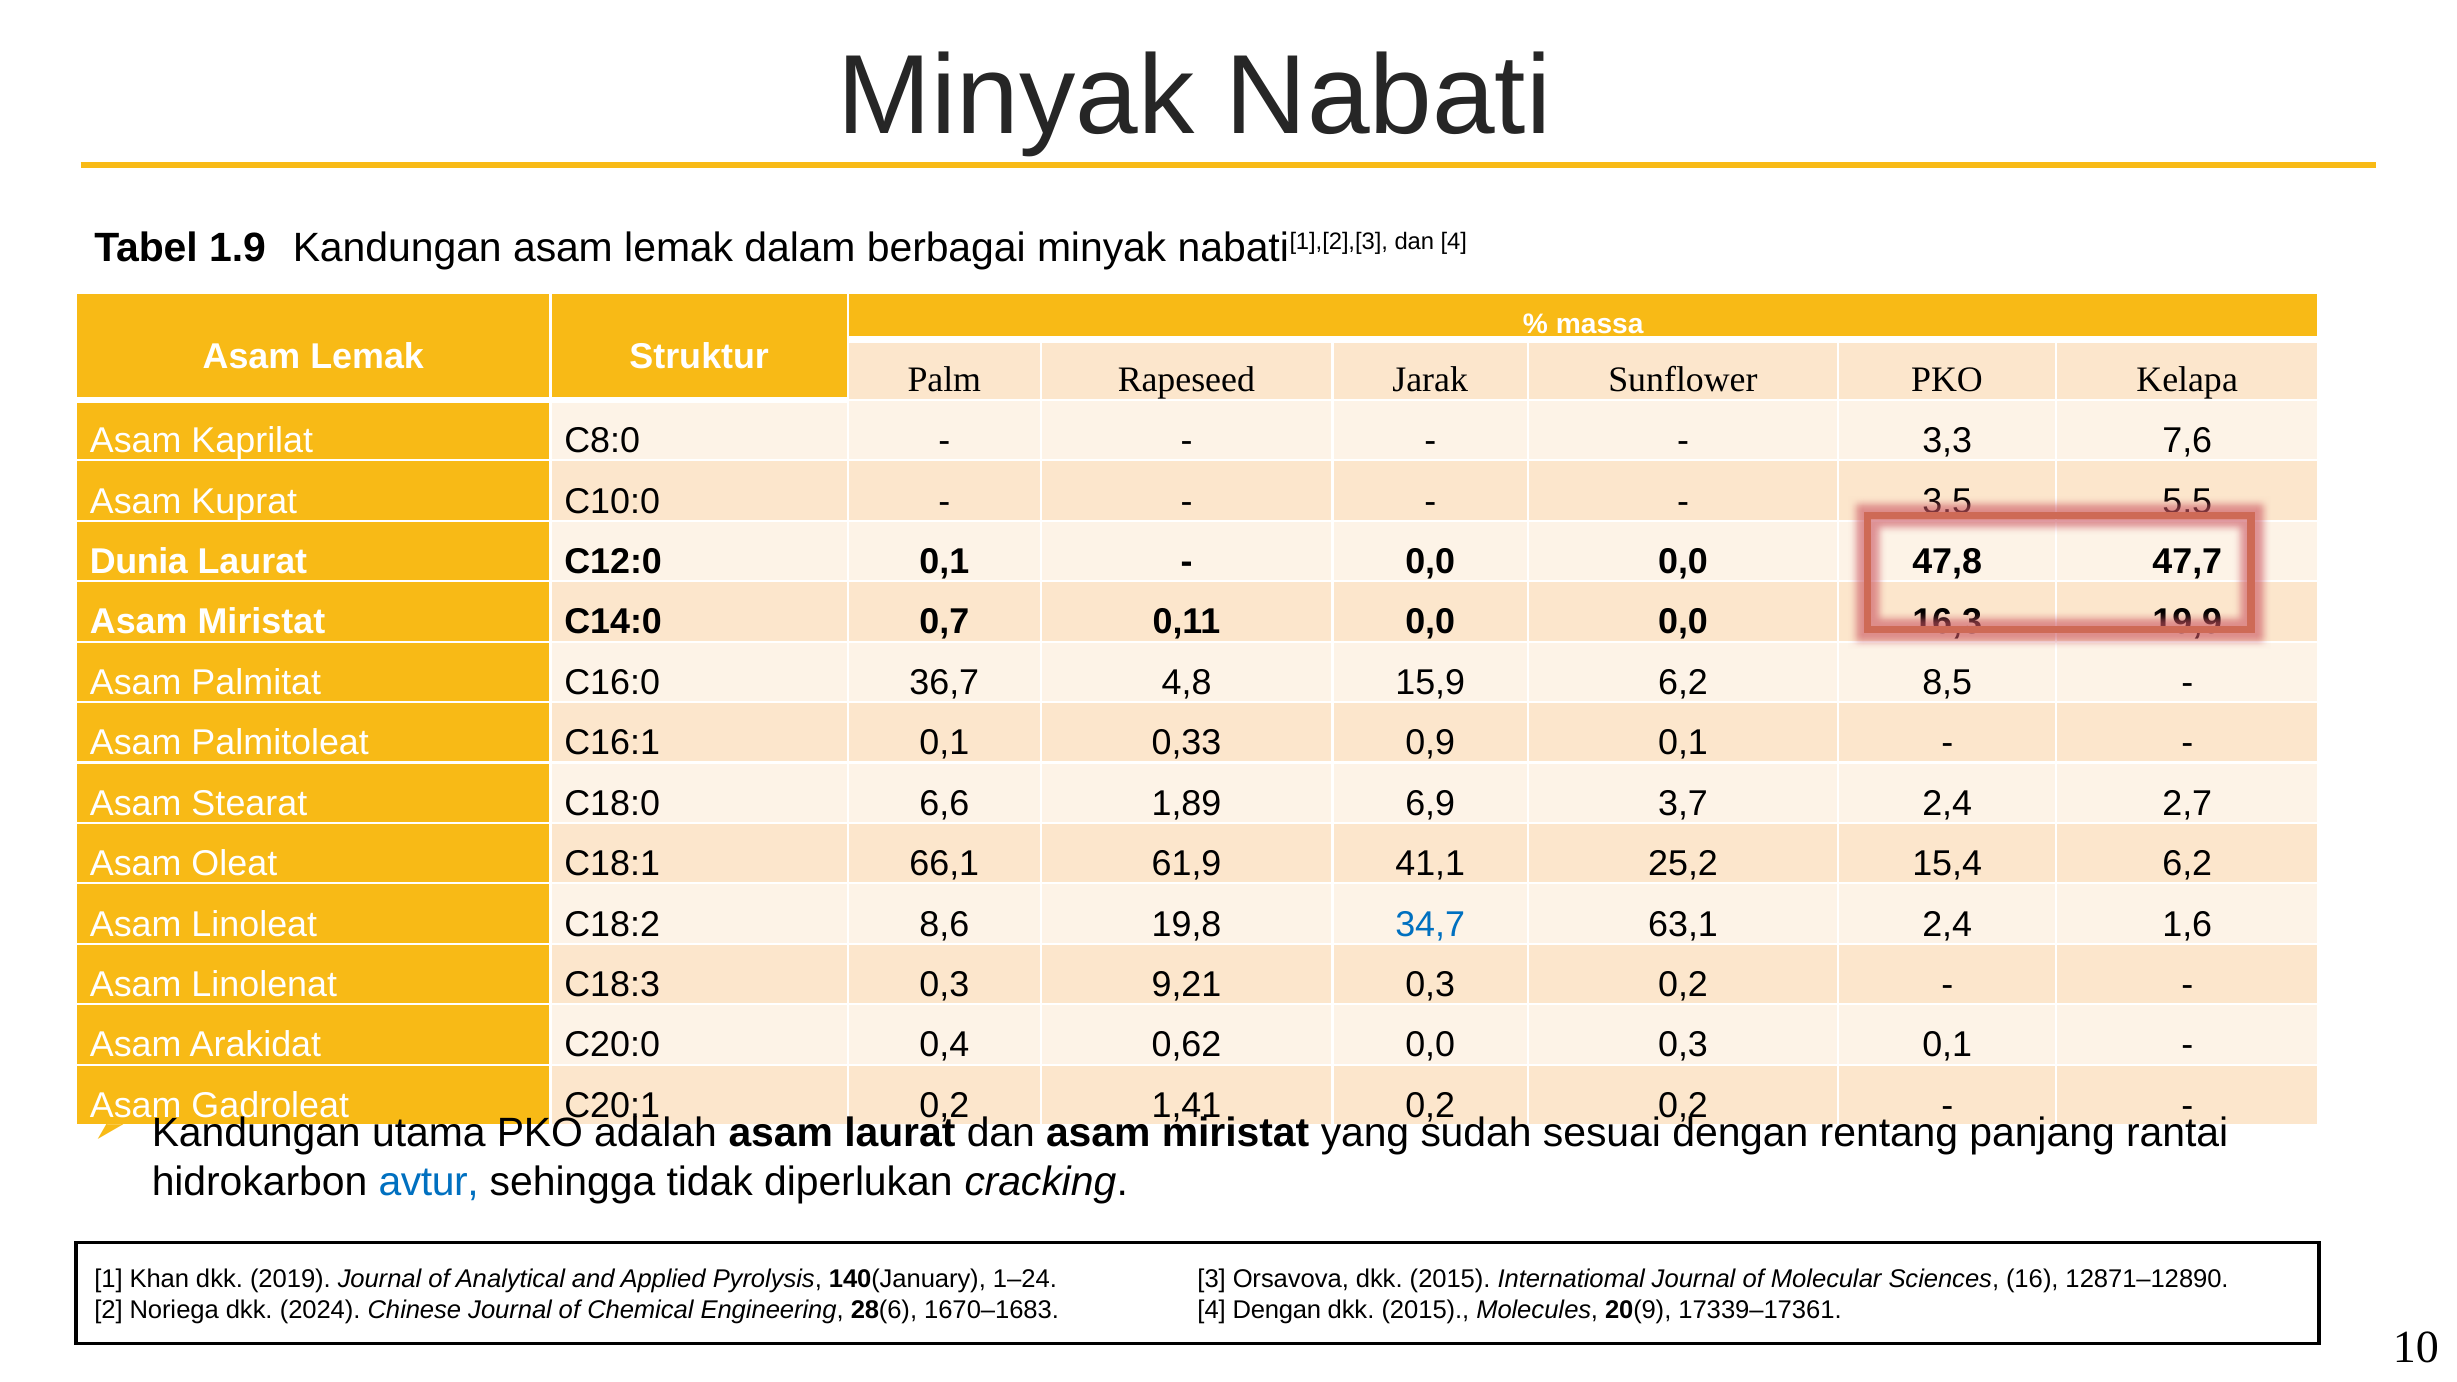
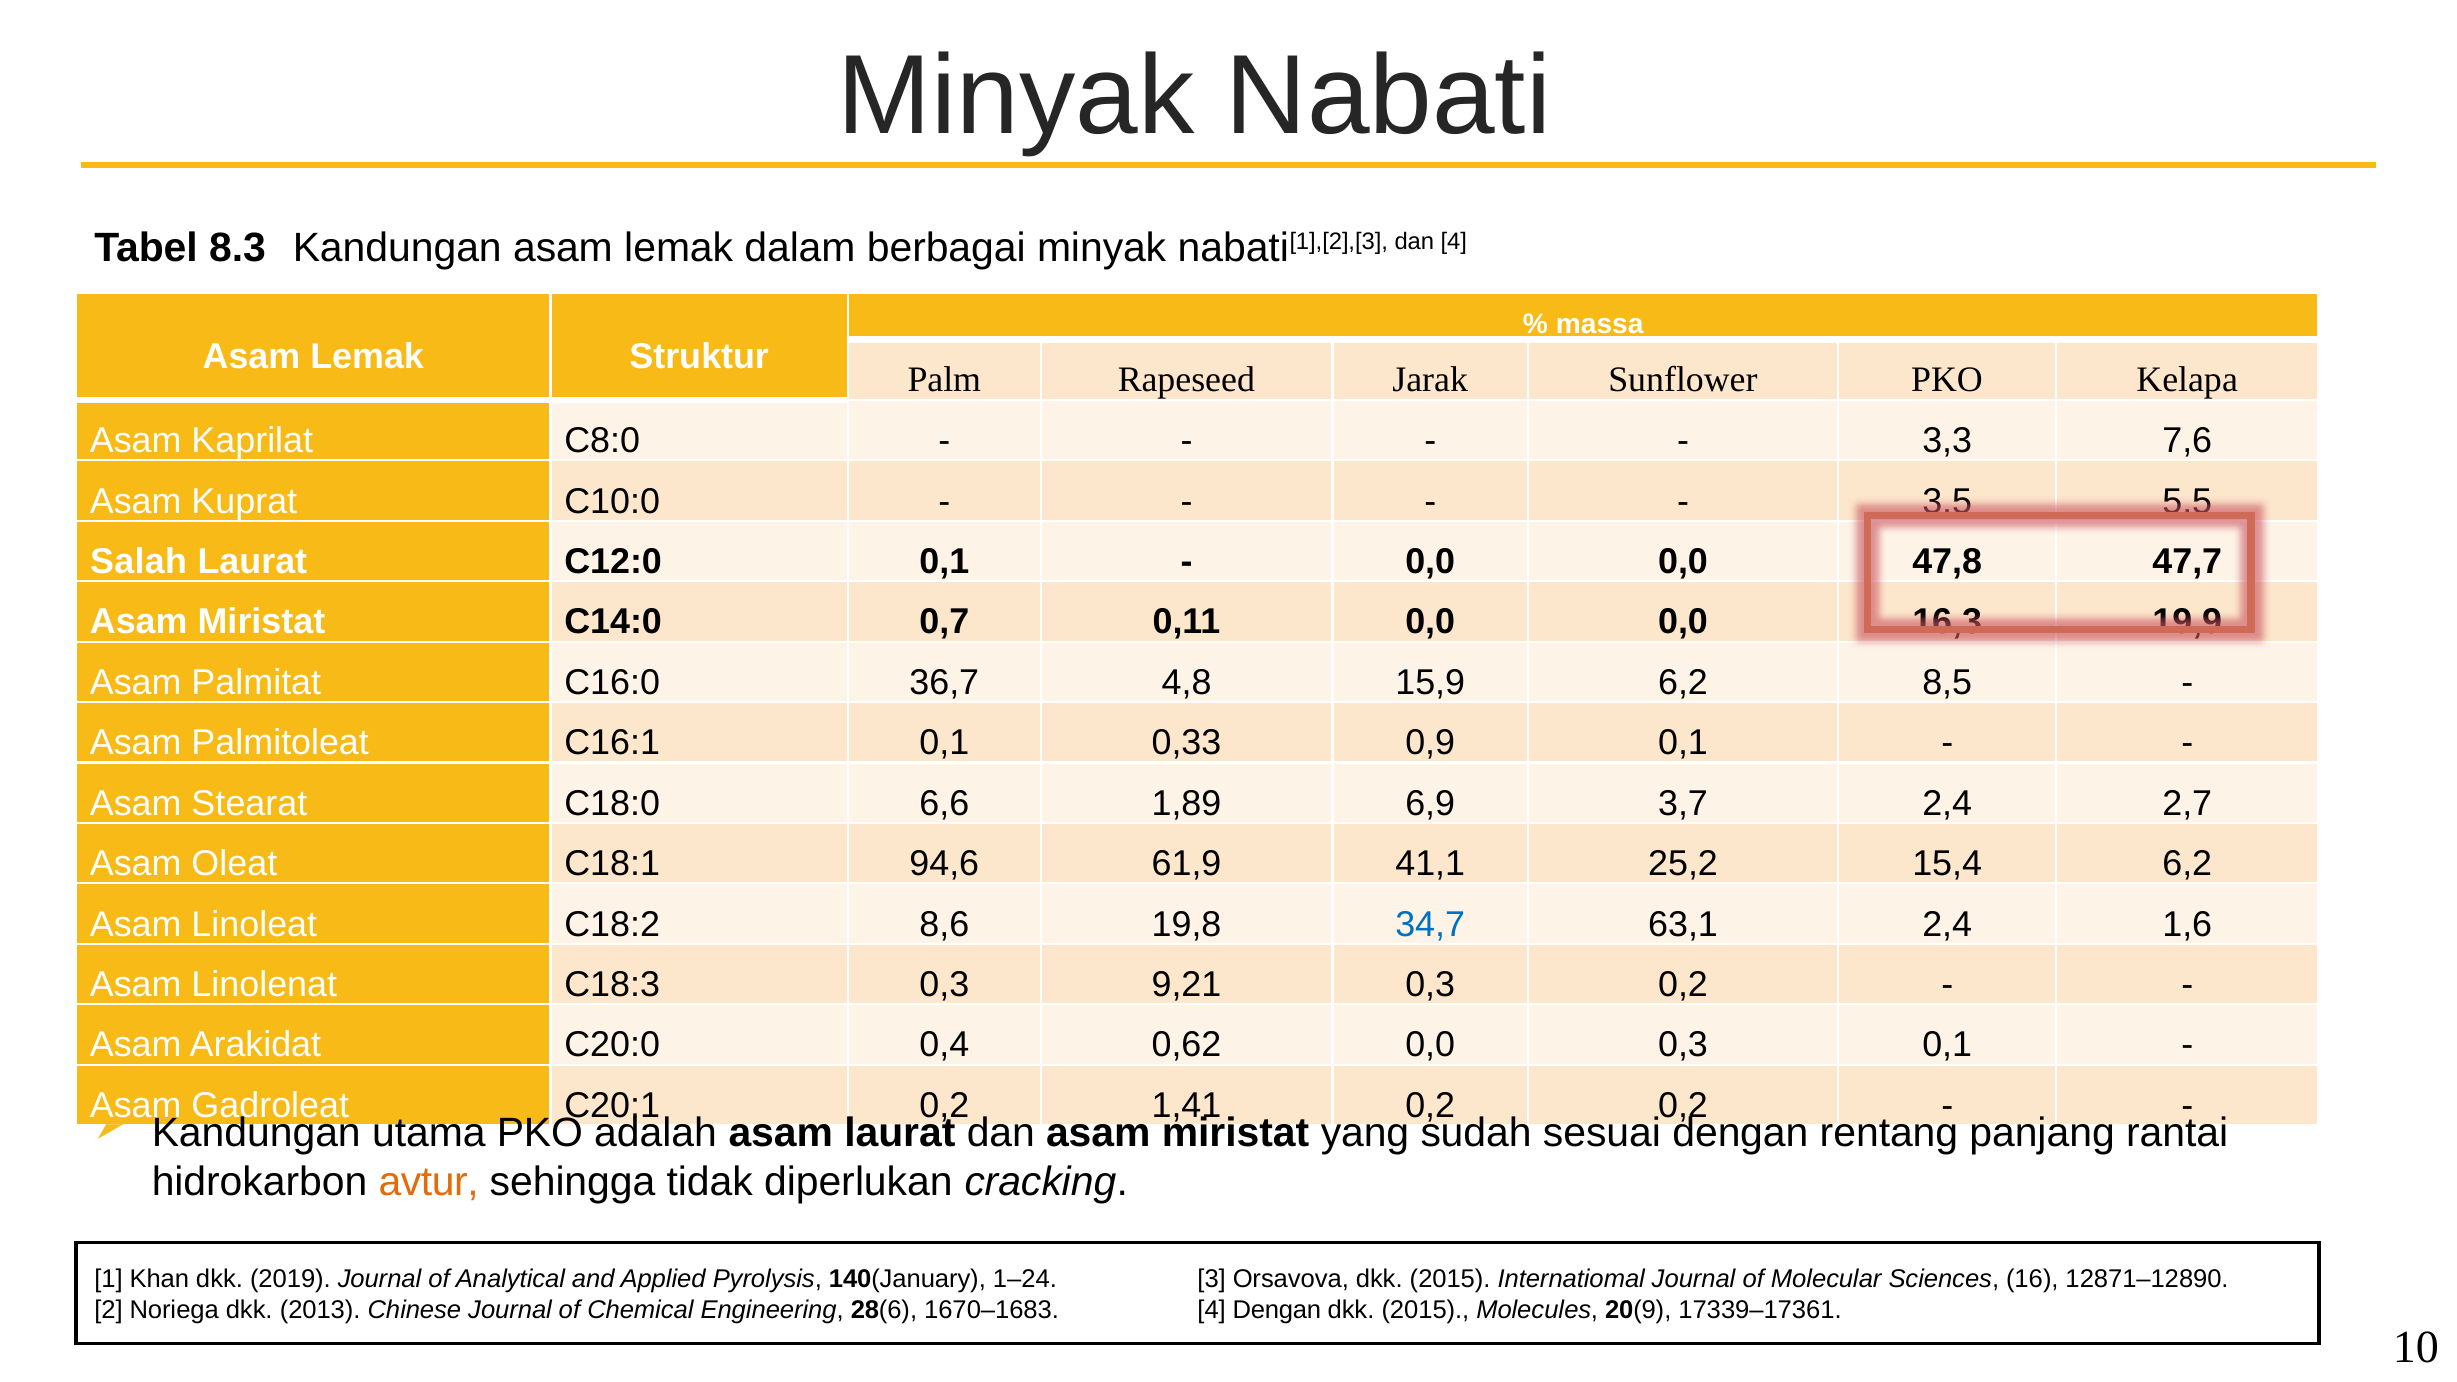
1.9: 1.9 -> 8.3
Dunia: Dunia -> Salah
66,1: 66,1 -> 94,6
avtur colour: blue -> orange
2024: 2024 -> 2013
